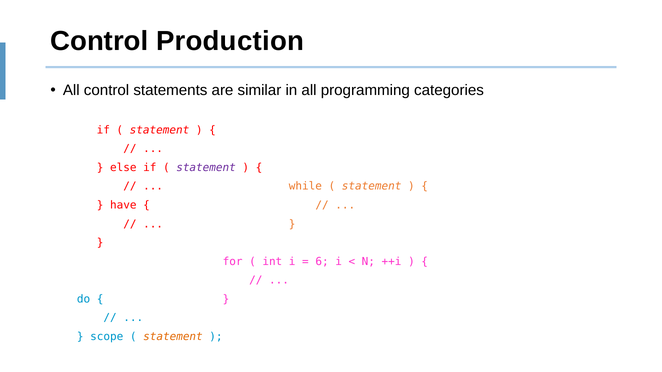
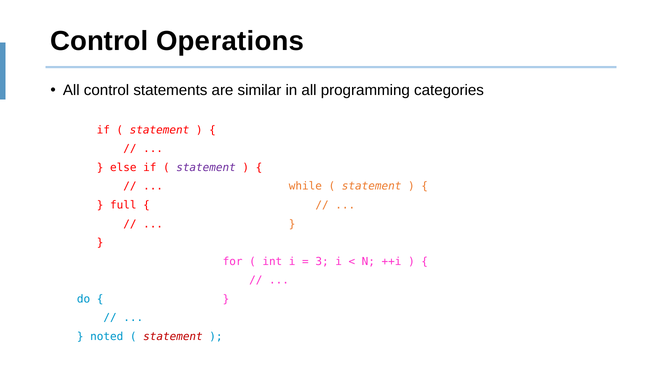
Production: Production -> Operations
have: have -> full
6: 6 -> 3
scope: scope -> noted
statement at (173, 337) colour: orange -> red
